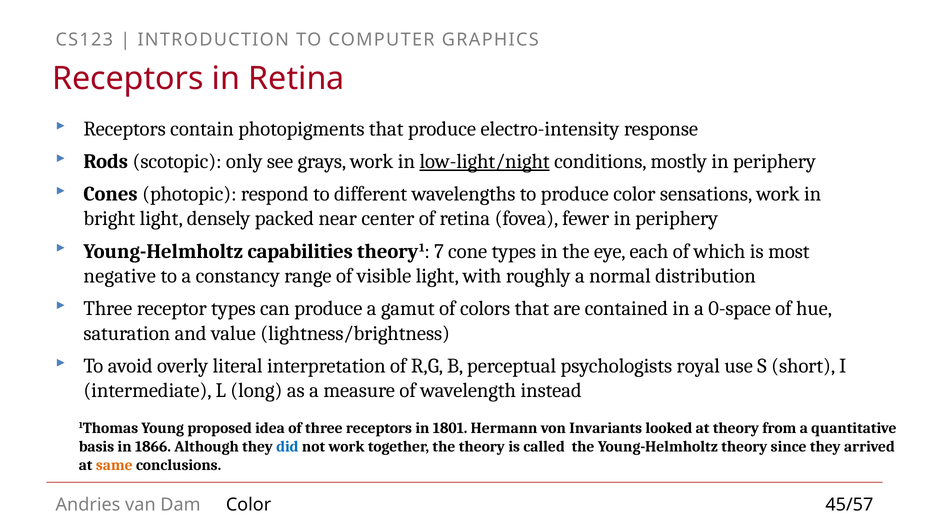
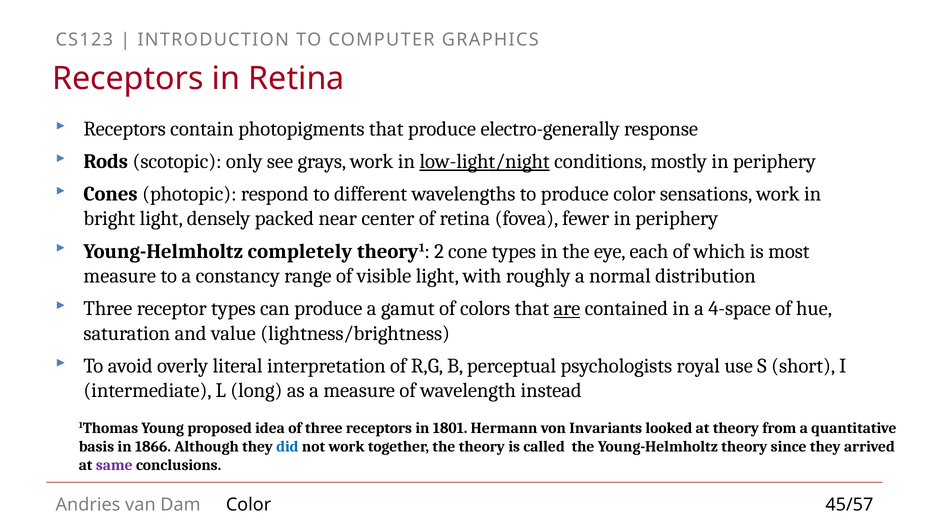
electro-intensity: electro-intensity -> electro-generally
capabilities: capabilities -> completely
7: 7 -> 2
negative at (120, 276): negative -> measure
are underline: none -> present
0-space: 0-space -> 4-space
same colour: orange -> purple
